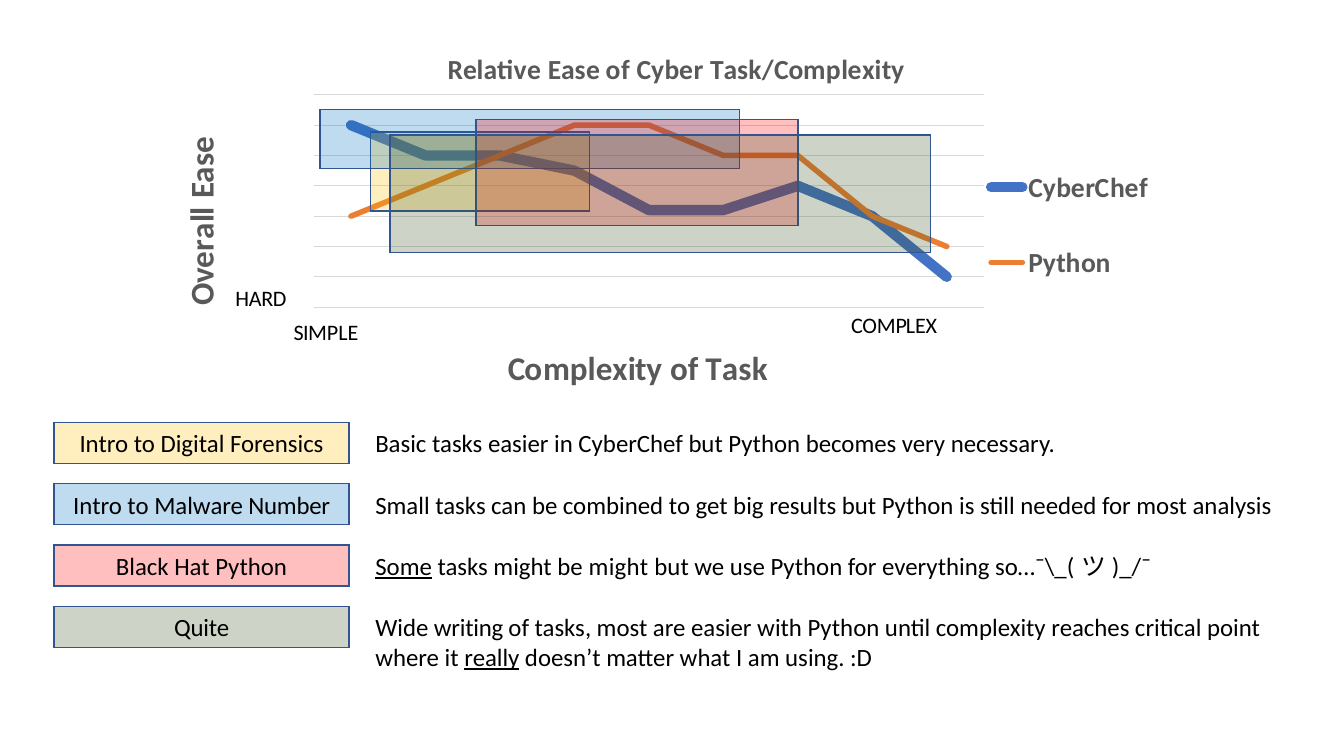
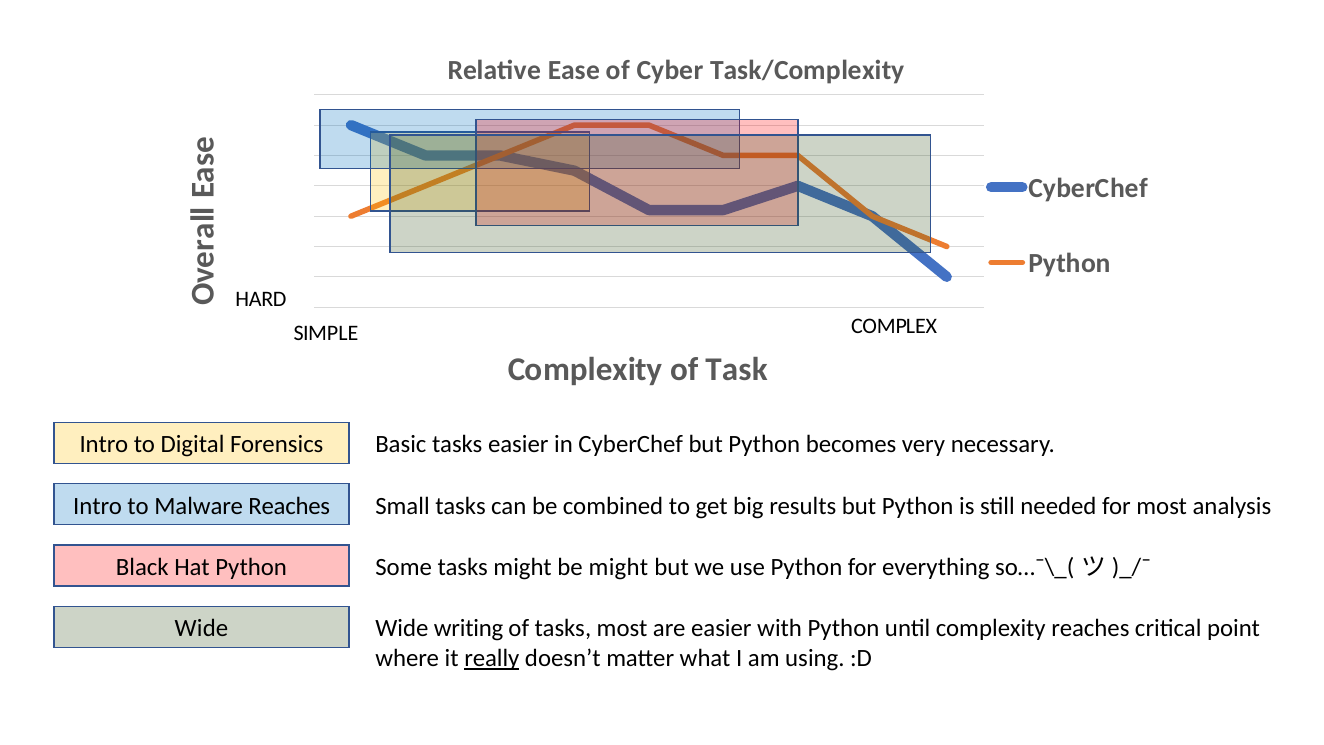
Malware Number: Number -> Reaches
Some underline: present -> none
Quite at (202, 628): Quite -> Wide
